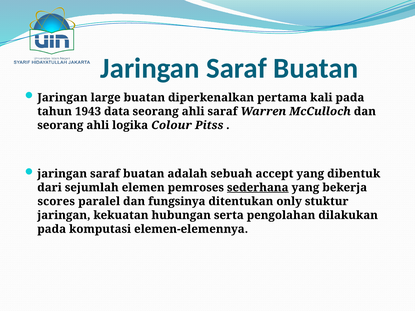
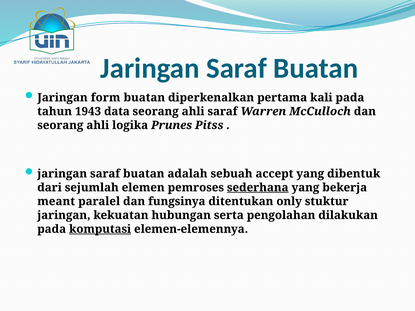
large: large -> form
Colour: Colour -> Prunes
scores: scores -> meant
komputasi underline: none -> present
